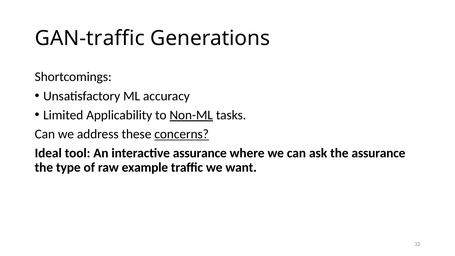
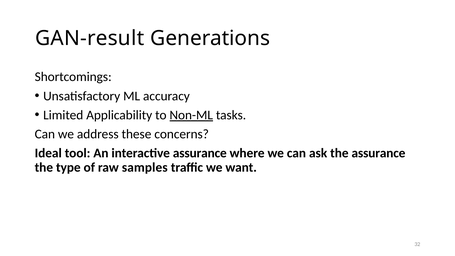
GAN-traffic: GAN-traffic -> GAN-result
concerns underline: present -> none
example: example -> samples
